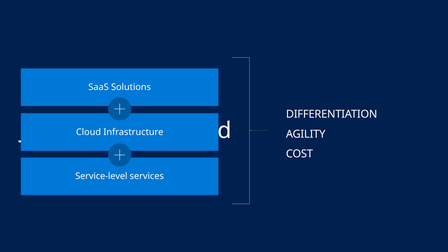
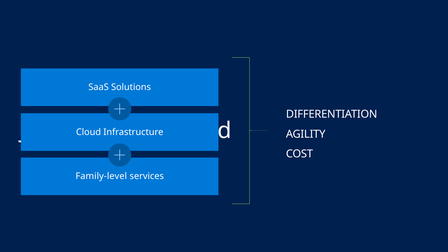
Service-level: Service-level -> Family-level
